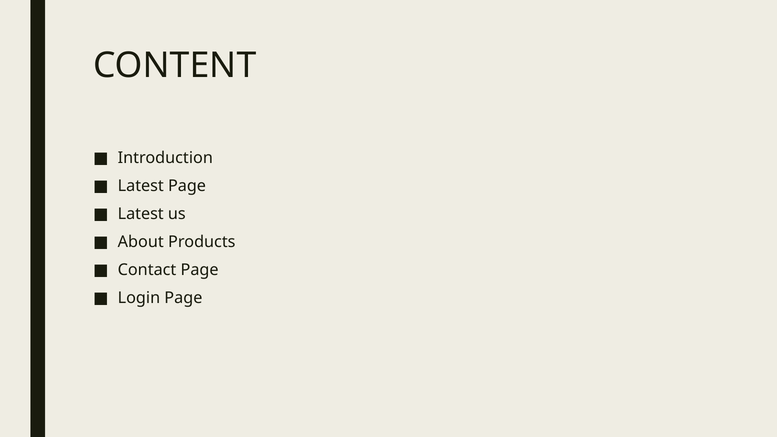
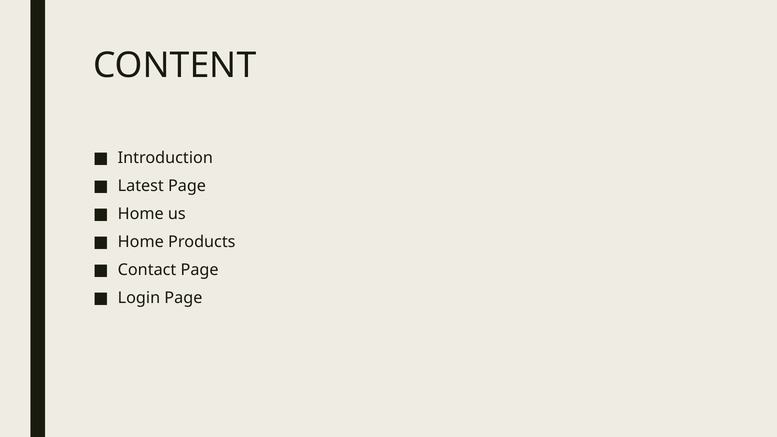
Latest at (141, 214): Latest -> Home
About at (141, 242): About -> Home
